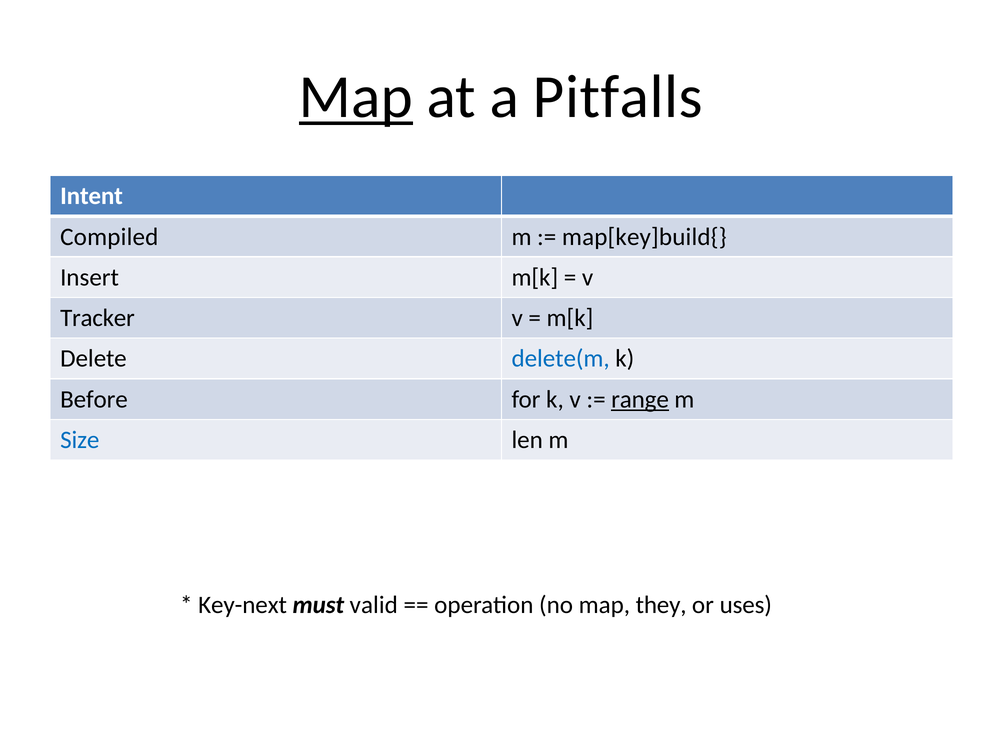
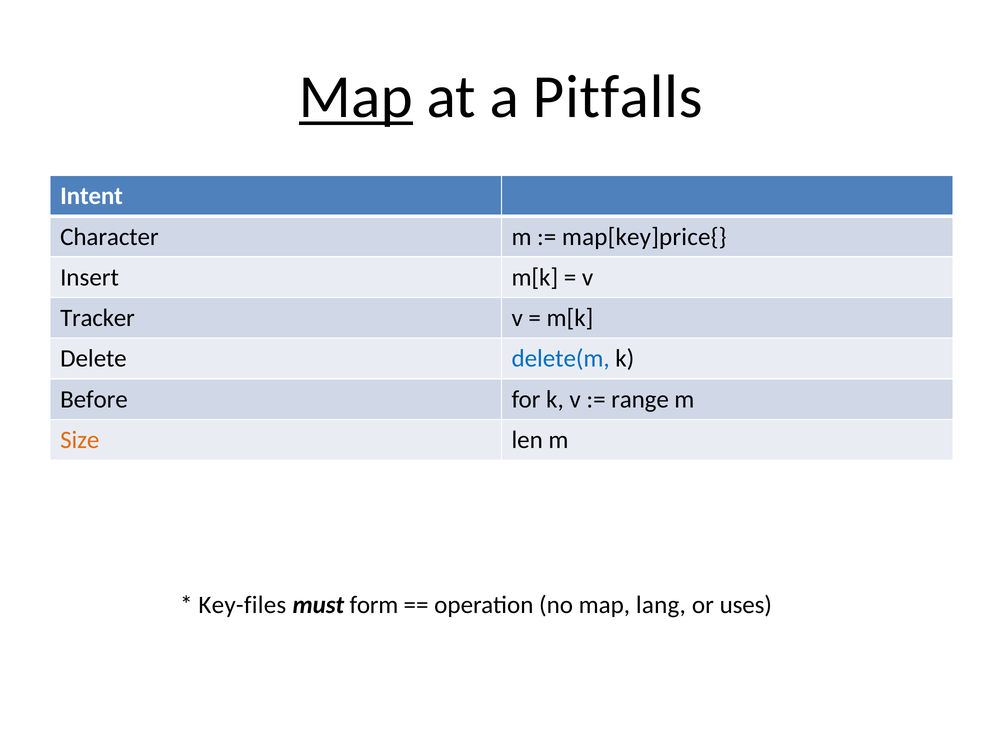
Compiled: Compiled -> Character
map[key]build{: map[key]build{ -> map[key]price{
range underline: present -> none
Size colour: blue -> orange
Key-next: Key-next -> Key-files
valid: valid -> form
they: they -> lang
